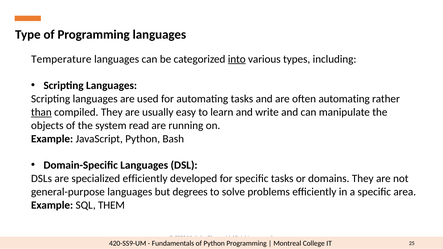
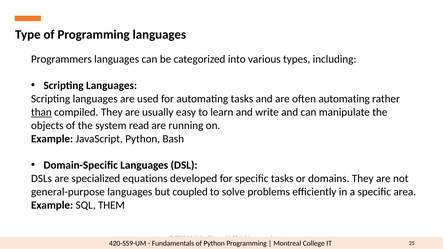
Temperature: Temperature -> Programmers
into underline: present -> none
specialized efficiently: efficiently -> equations
degrees: degrees -> coupled
